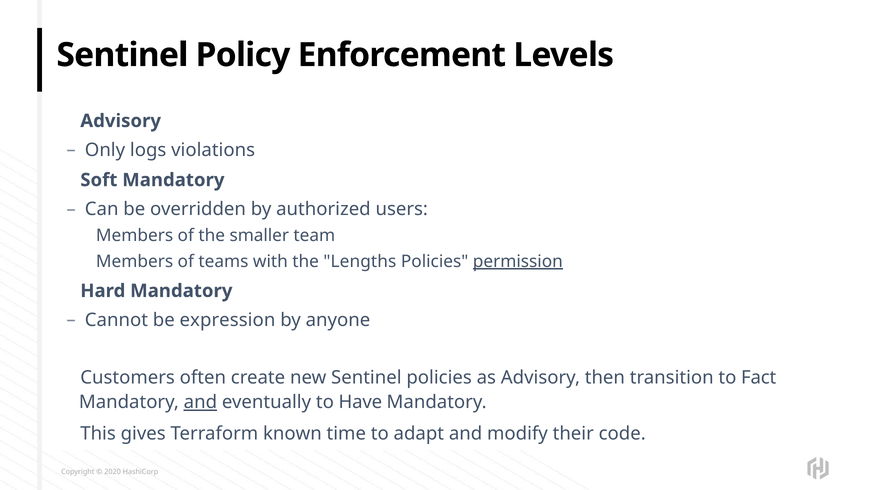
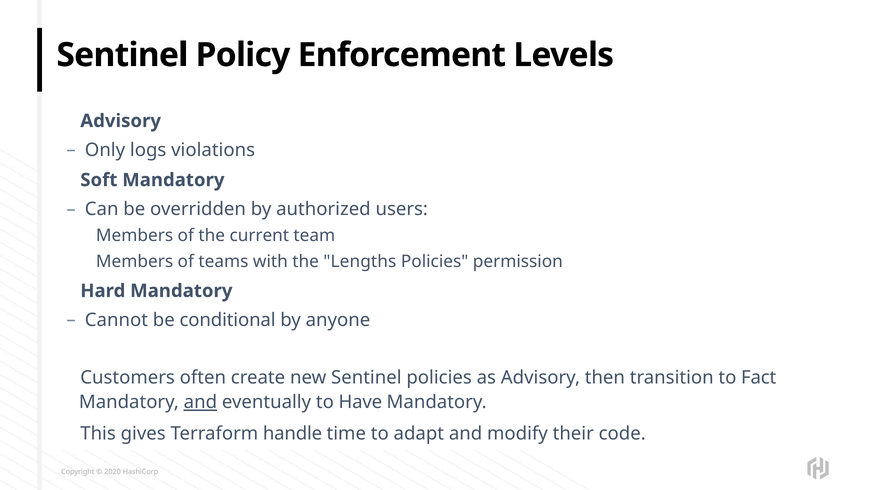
smaller: smaller -> current
permission underline: present -> none
expression: expression -> conditional
known: known -> handle
